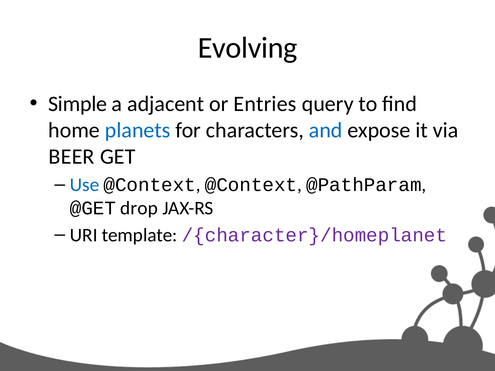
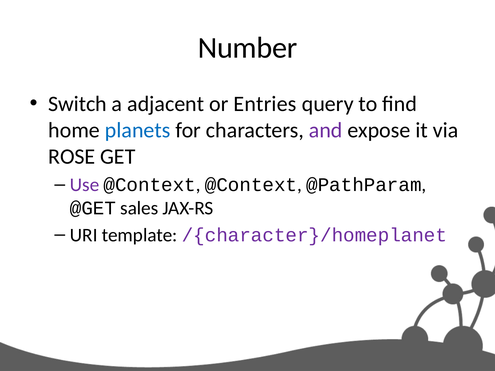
Evolving: Evolving -> Number
Simple: Simple -> Switch
and colour: blue -> purple
BEER: BEER -> ROSE
Use colour: blue -> purple
drop: drop -> sales
